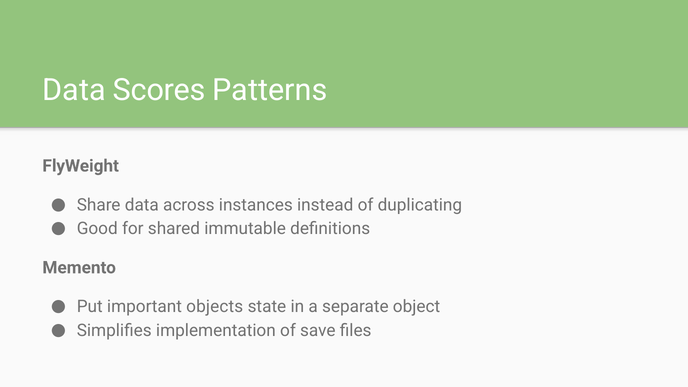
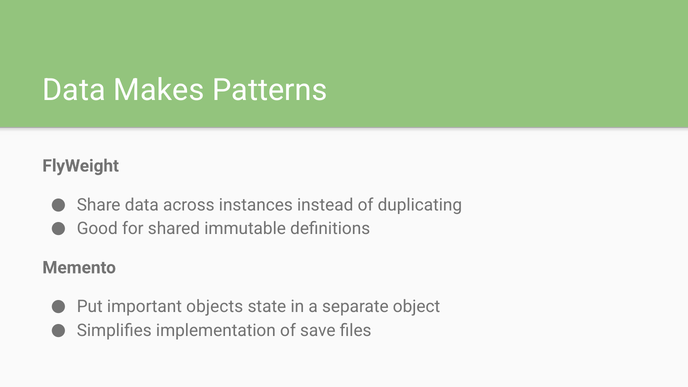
Scores: Scores -> Makes
